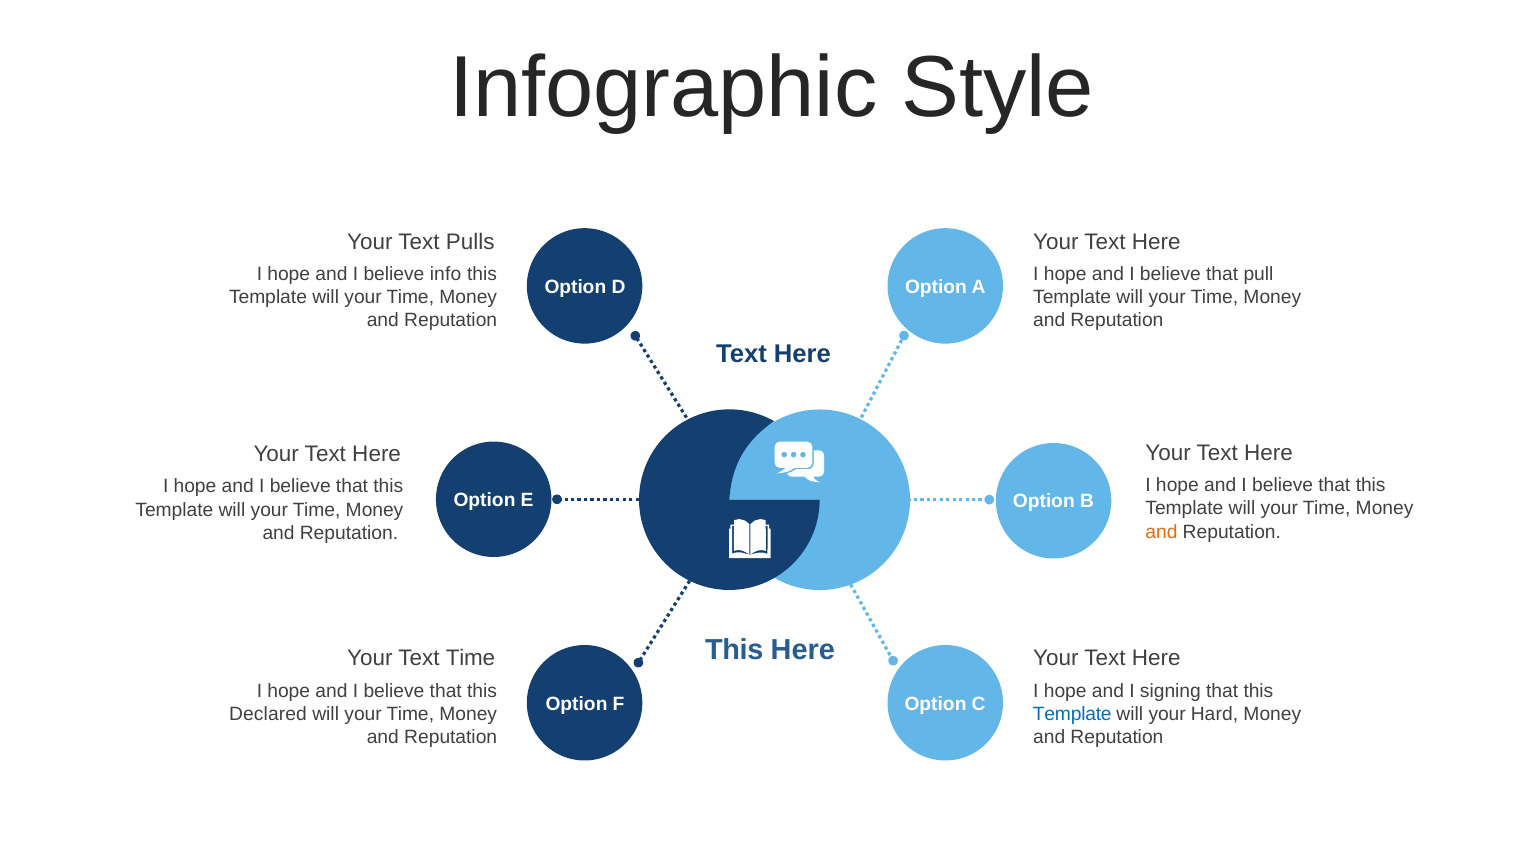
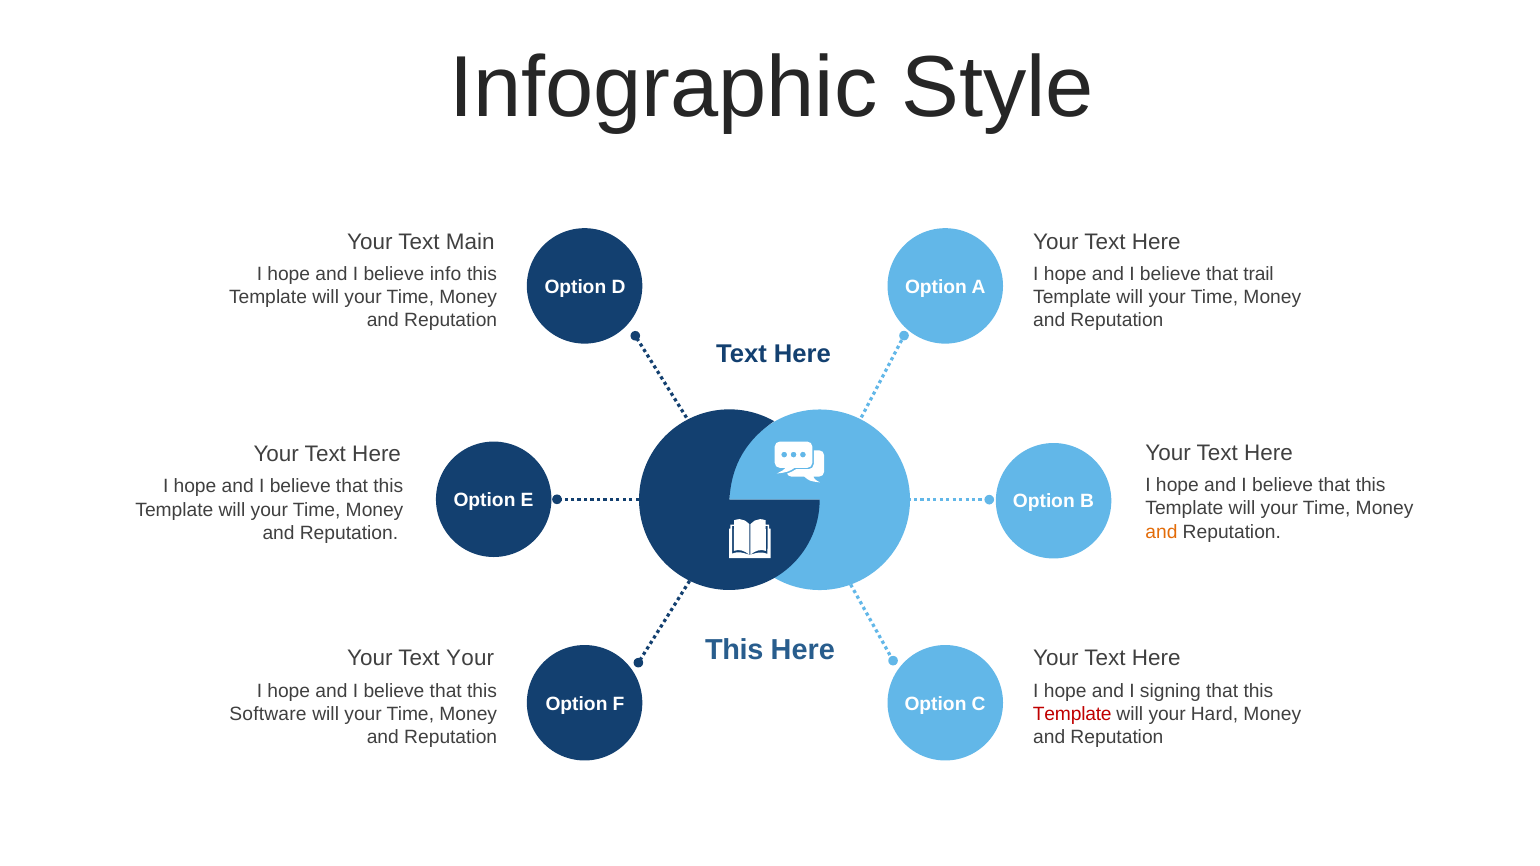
Pulls: Pulls -> Main
pull: pull -> trail
Text Time: Time -> Your
Declared: Declared -> Software
Template at (1072, 715) colour: blue -> red
